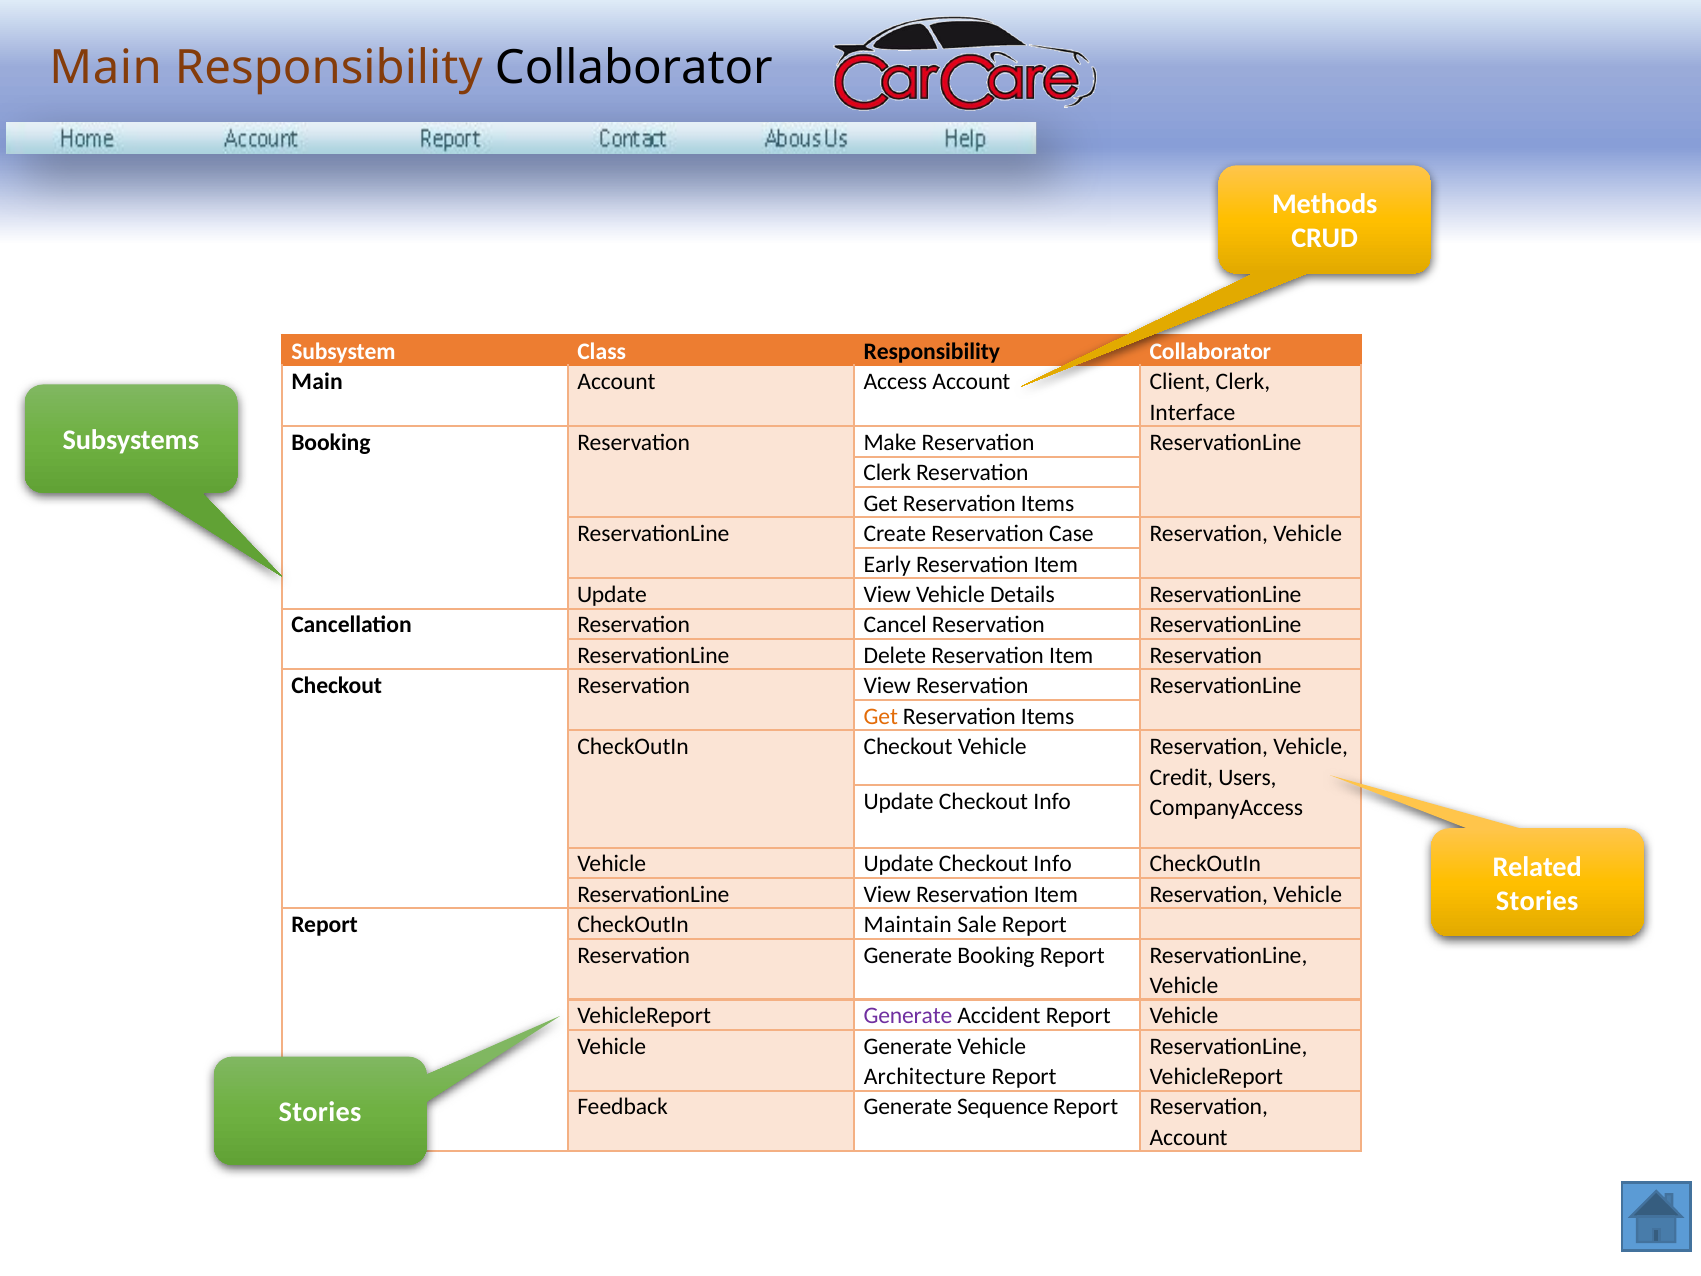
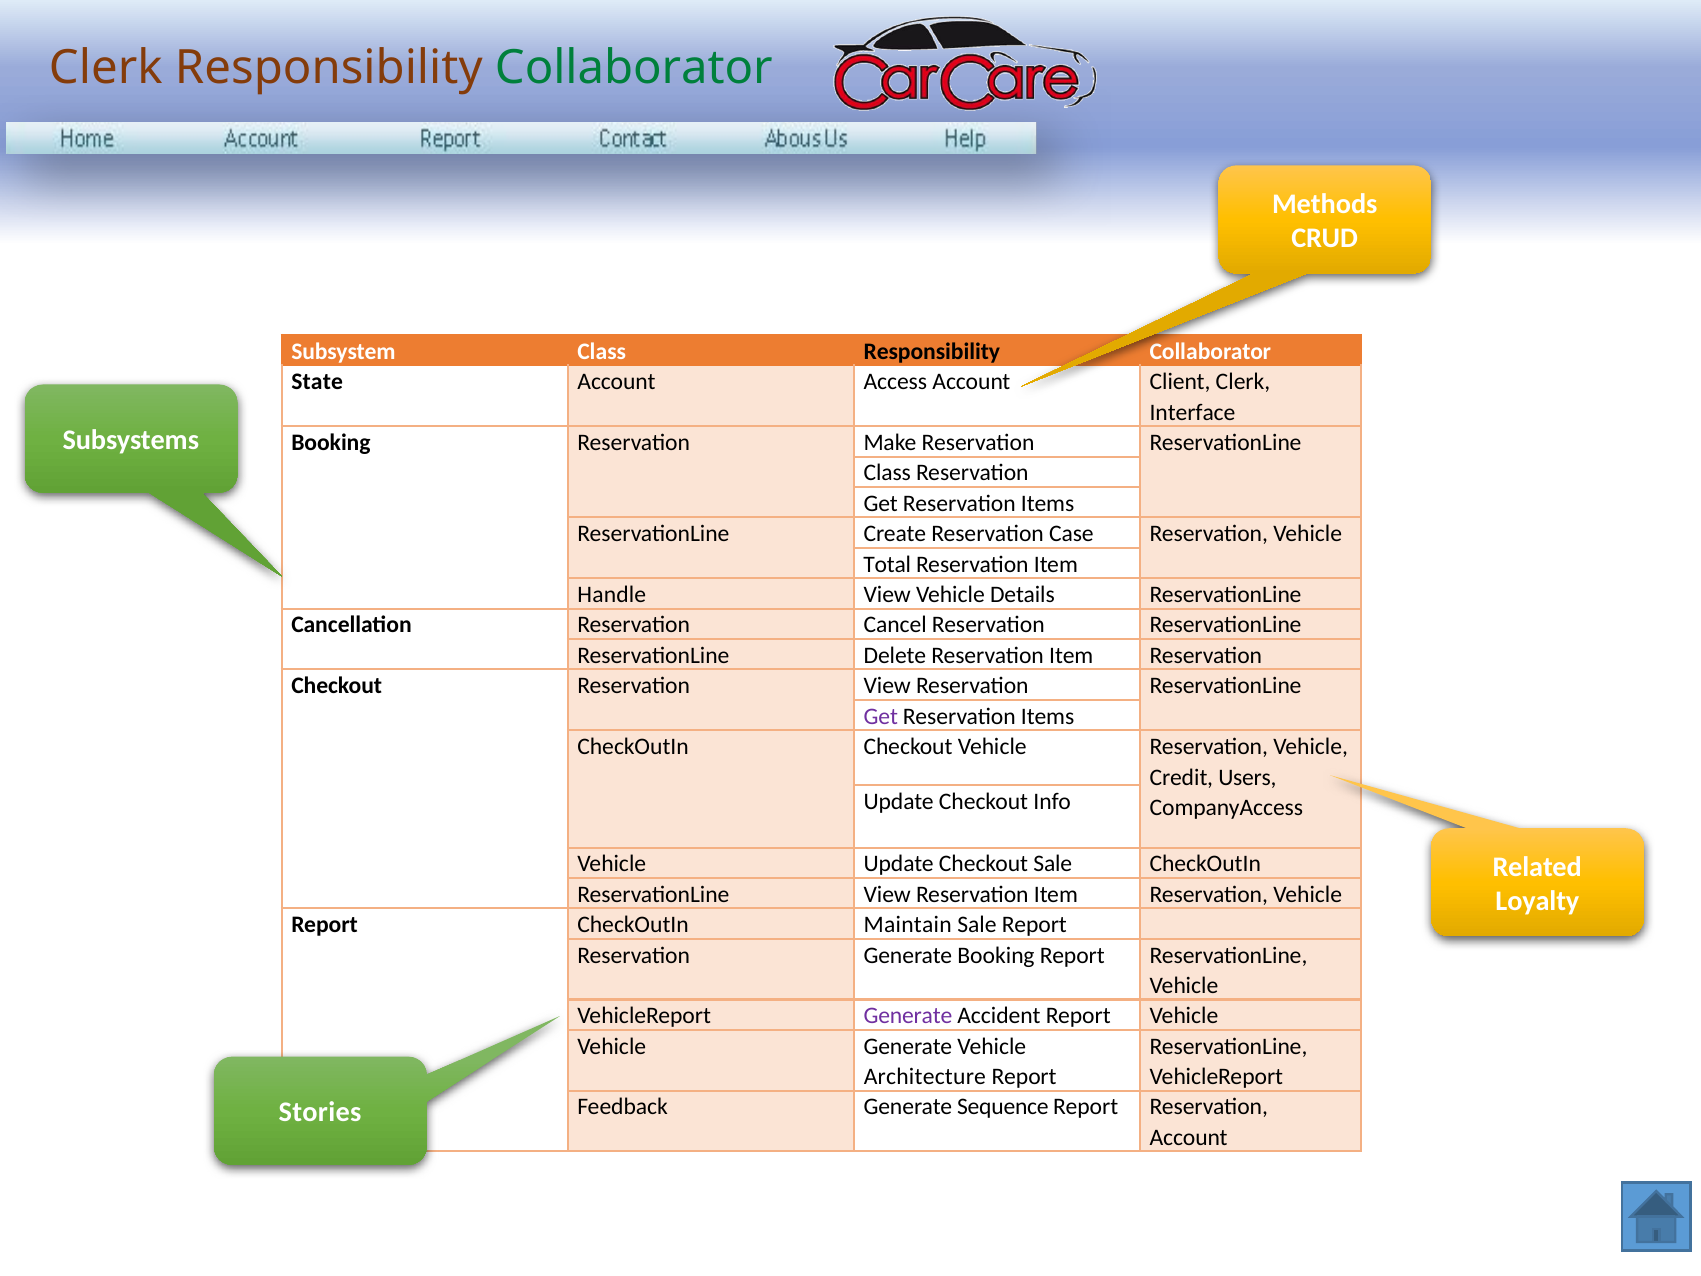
Main at (106, 68): Main -> Clerk
Collaborator at (634, 68) colour: black -> green
Main at (317, 382): Main -> State
Clerk at (887, 473): Clerk -> Class
Early: Early -> Total
Update at (612, 595): Update -> Handle
Get at (881, 716) colour: orange -> purple
Vehicle Update Checkout Info: Info -> Sale
Stories at (1537, 901): Stories -> Loyalty
